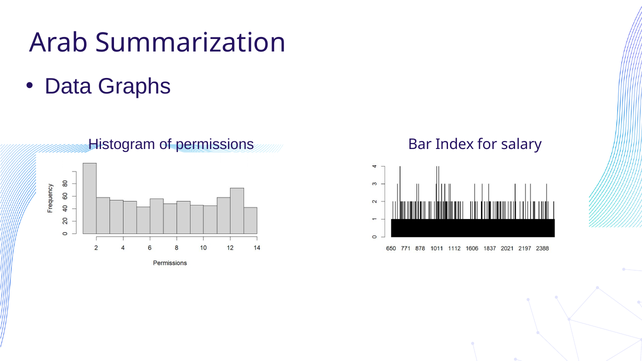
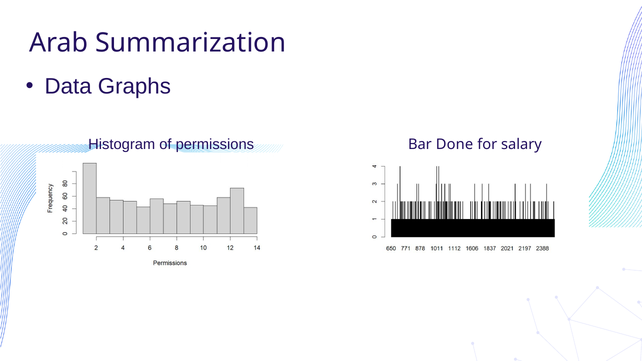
Index: Index -> Done
